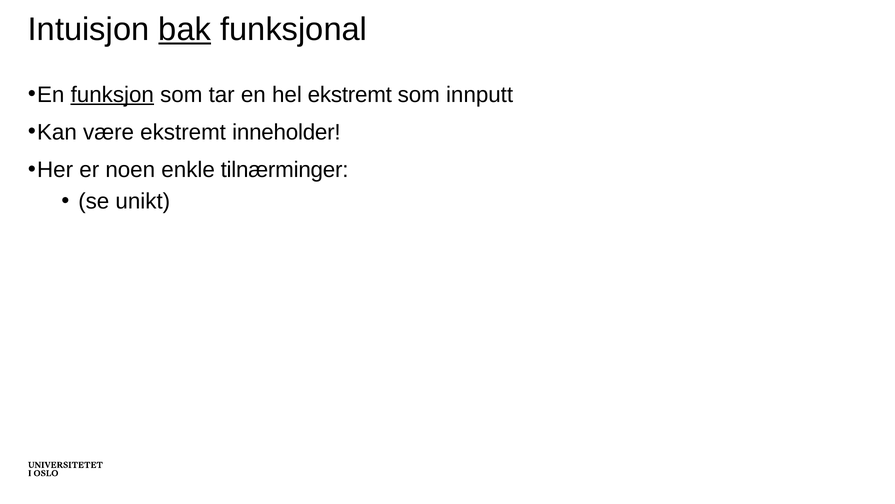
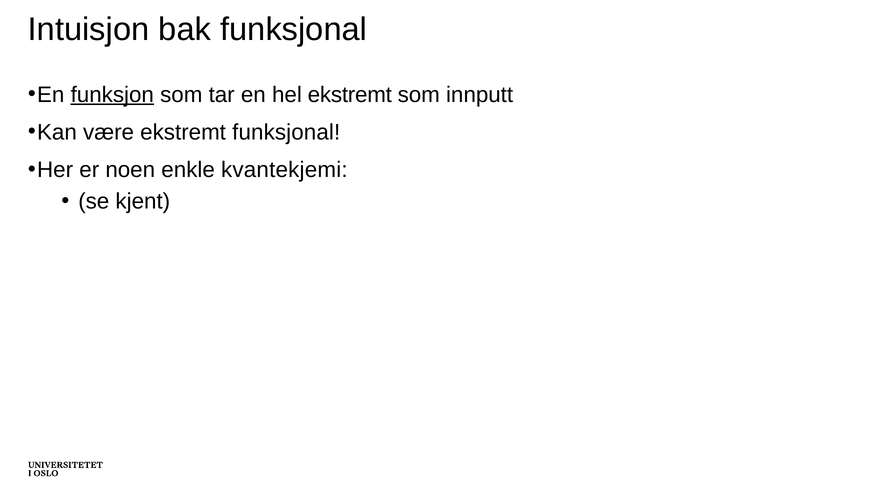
bak underline: present -> none
ekstremt inneholder: inneholder -> funksjonal
tilnærminger: tilnærminger -> kvantekjemi
unikt: unikt -> kjent
